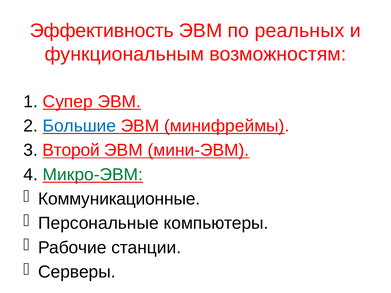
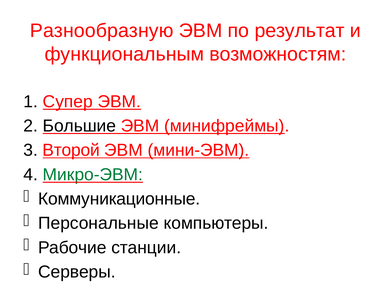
Эффективность: Эффективность -> Разнообразную
реальных: реальных -> результат
Большие colour: blue -> black
